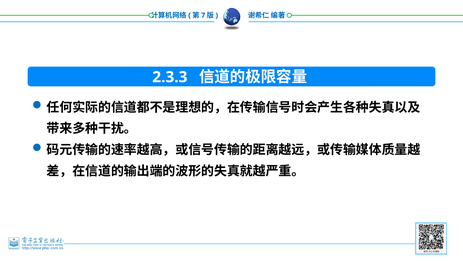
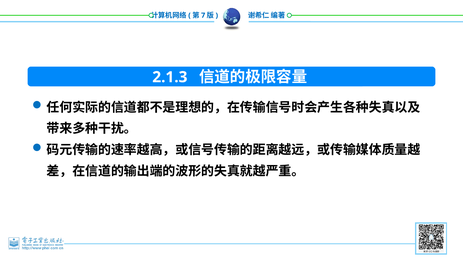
2.3.3: 2.3.3 -> 2.1.3
